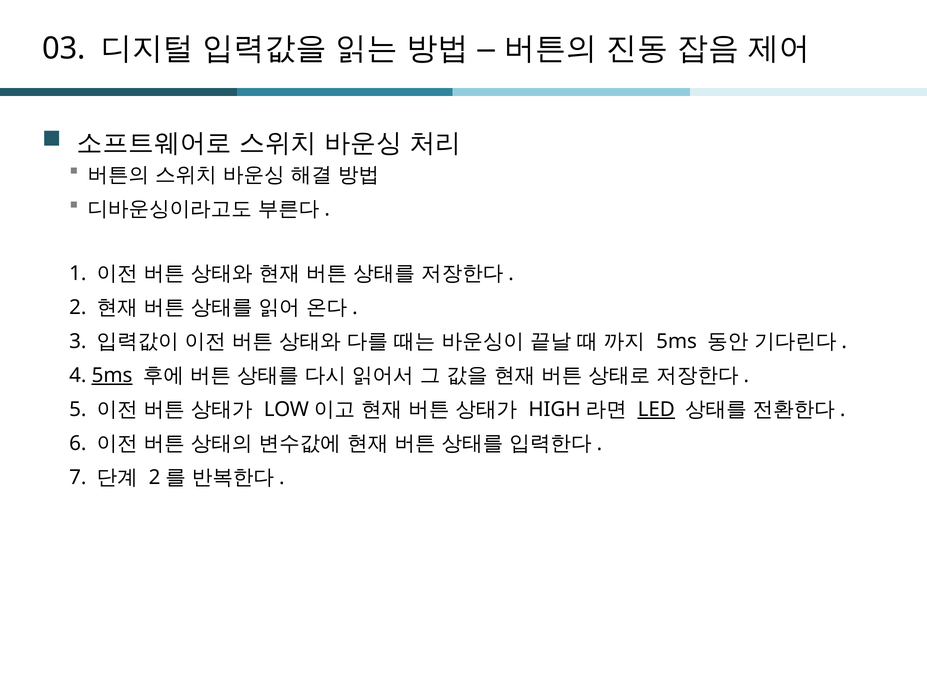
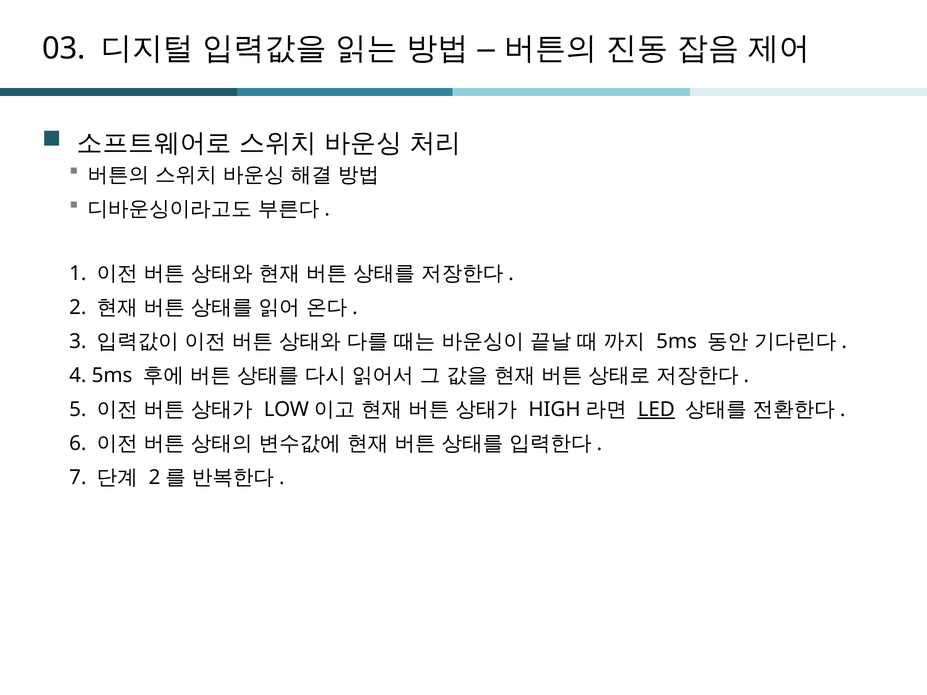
5ms at (112, 376) underline: present -> none
